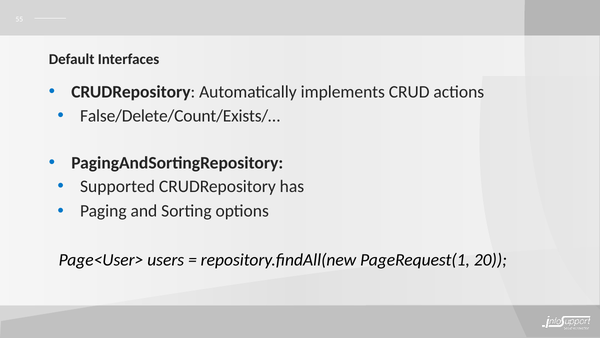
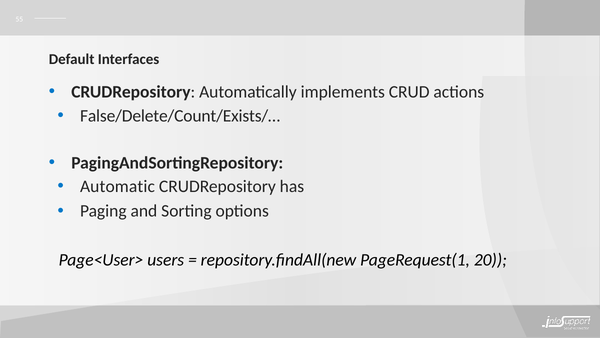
Supported: Supported -> Automatic
